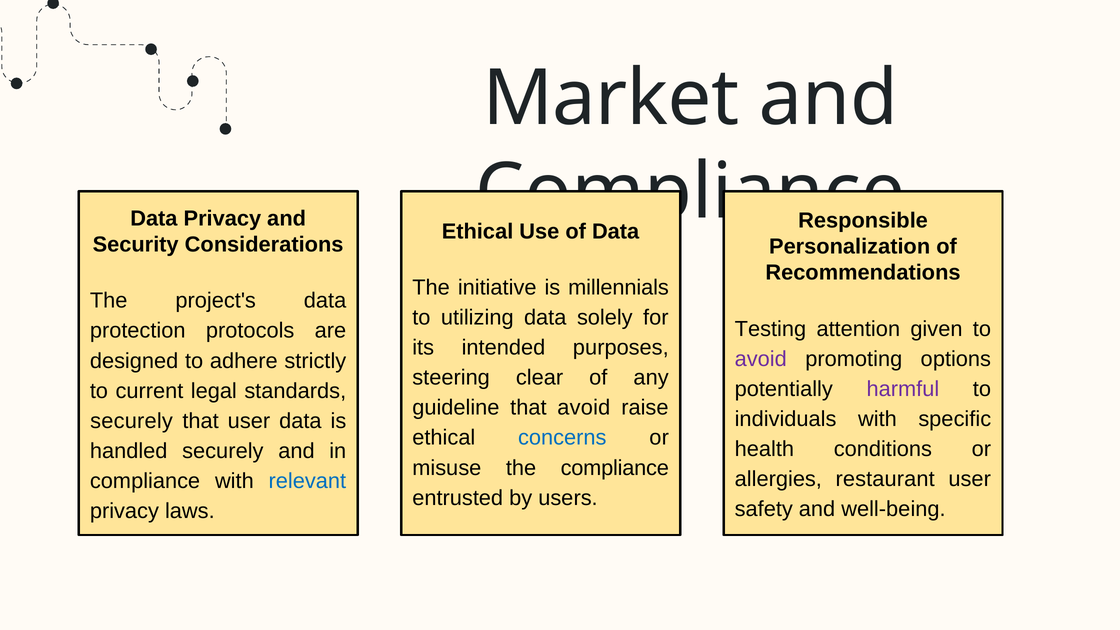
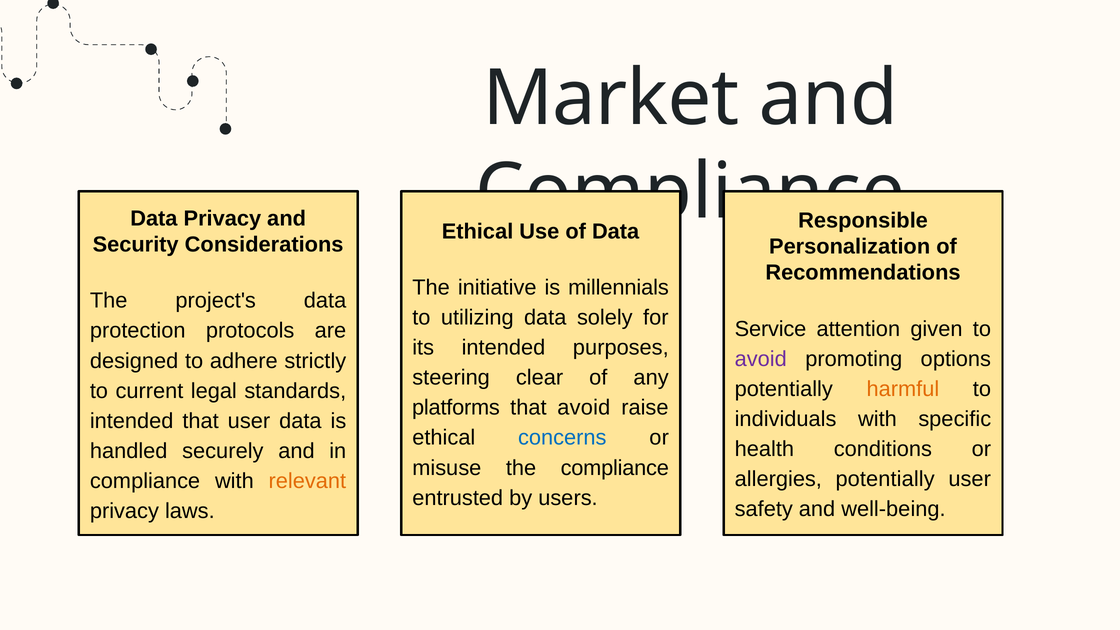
Testing: Testing -> Service
harmful colour: purple -> orange
guideline: guideline -> platforms
securely at (132, 421): securely -> intended
allergies restaurant: restaurant -> potentially
relevant colour: blue -> orange
